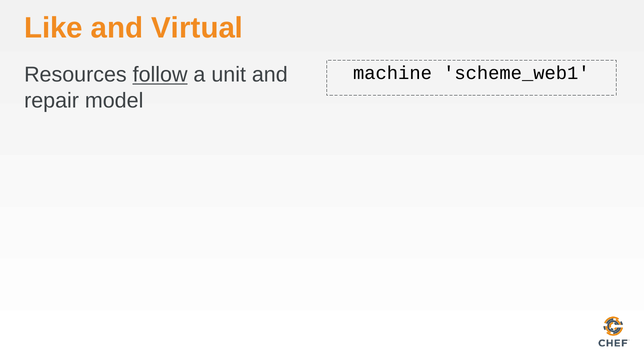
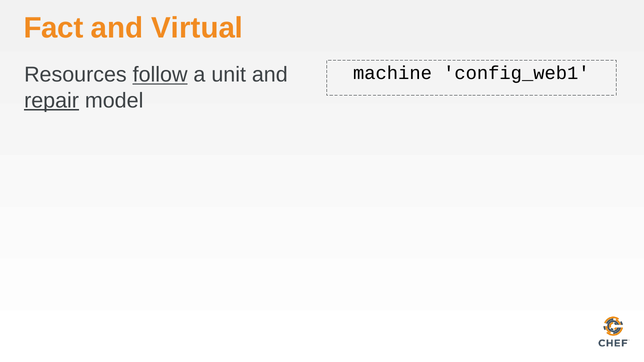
Like: Like -> Fact
scheme_web1: scheme_web1 -> config_web1
repair underline: none -> present
